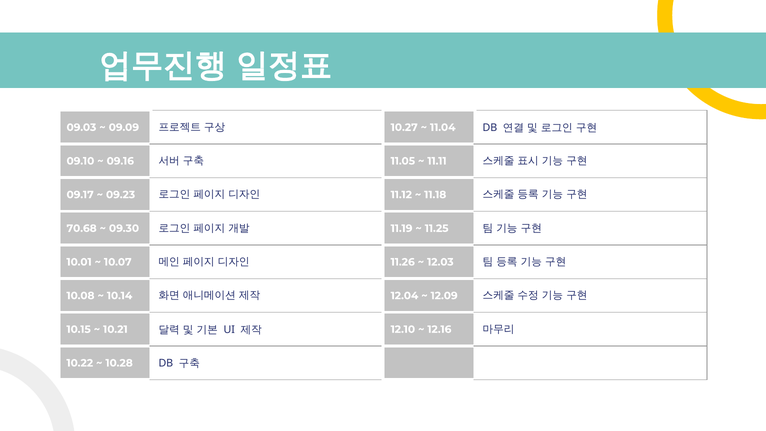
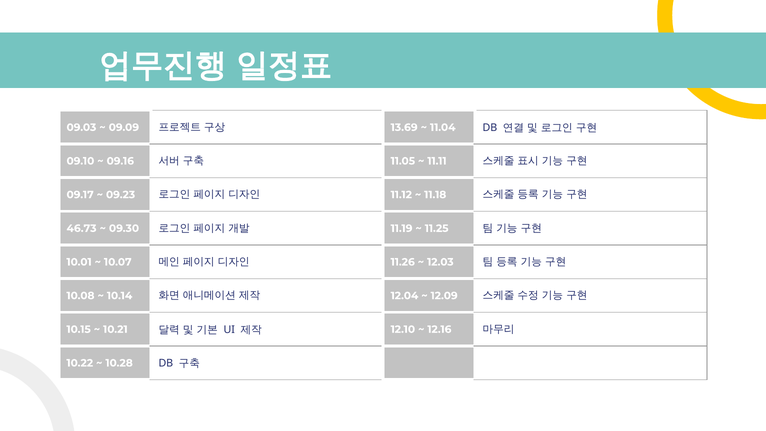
10.27: 10.27 -> 13.69
70.68: 70.68 -> 46.73
